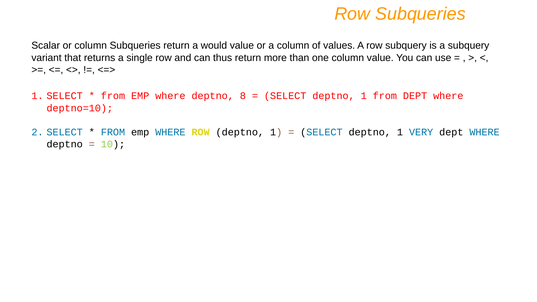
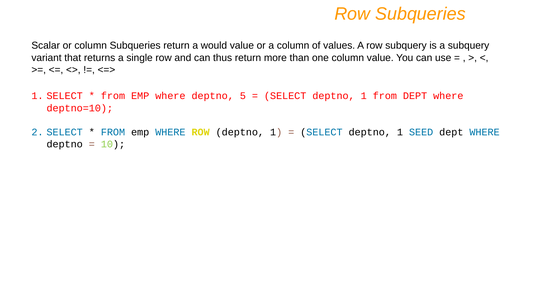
8: 8 -> 5
VERY: VERY -> SEED
